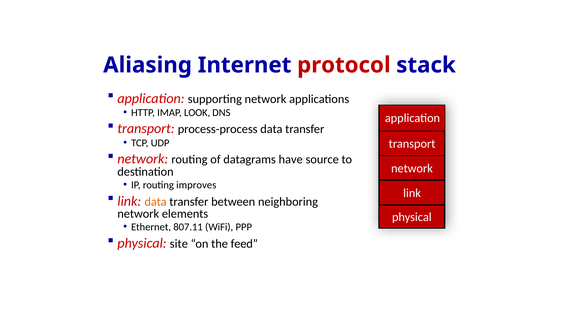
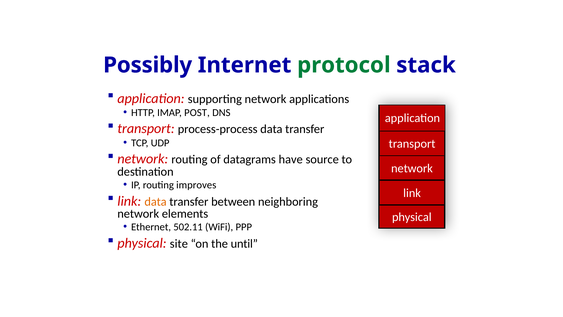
Aliasing: Aliasing -> Possibly
protocol colour: red -> green
LOOK: LOOK -> POST
807.11: 807.11 -> 502.11
feed: feed -> until
